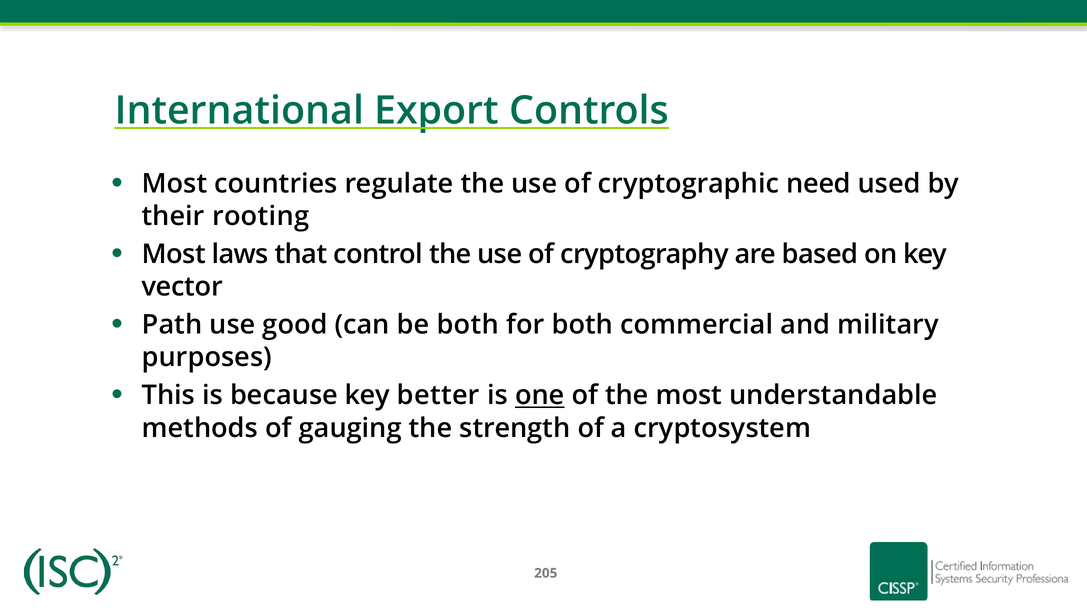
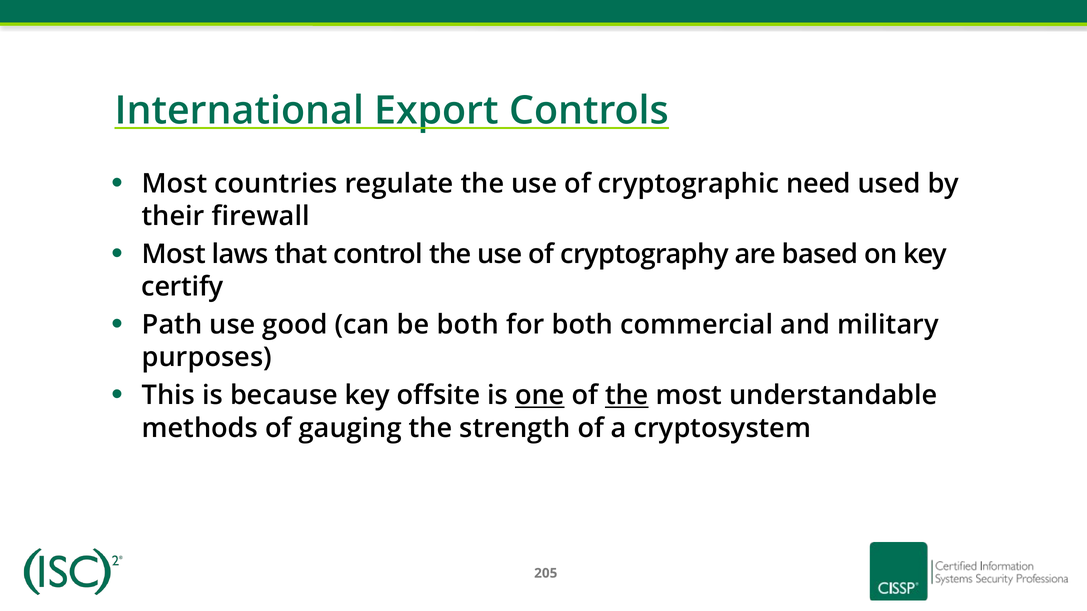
rooting: rooting -> firewall
vector: vector -> certify
better: better -> offsite
the at (627, 396) underline: none -> present
